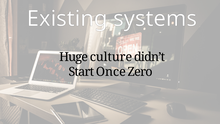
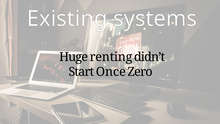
culture: culture -> renting
